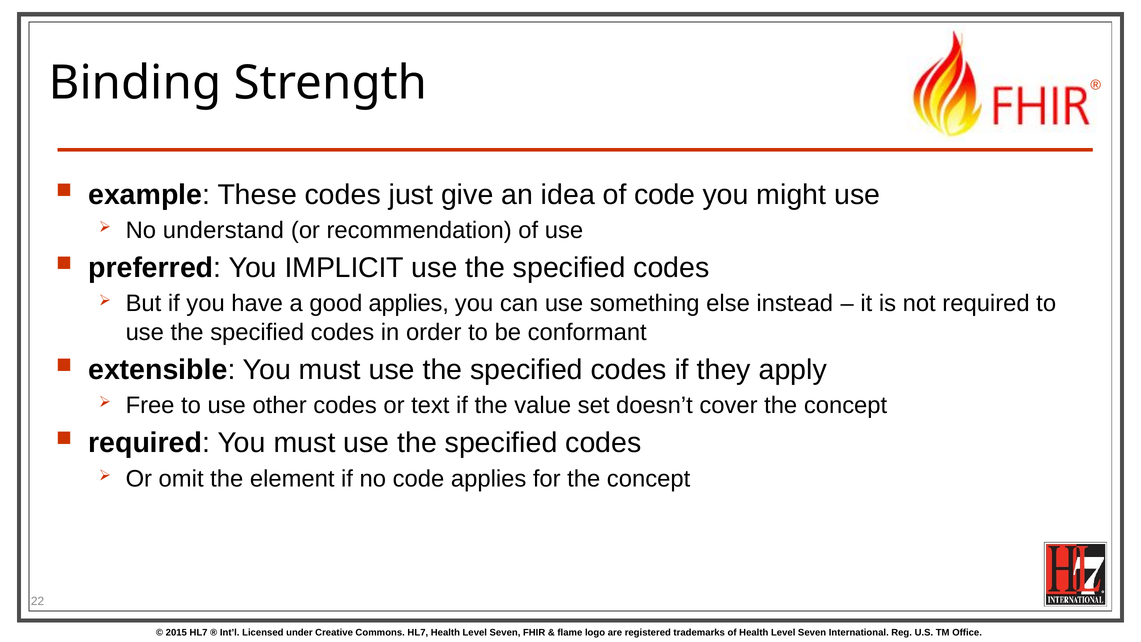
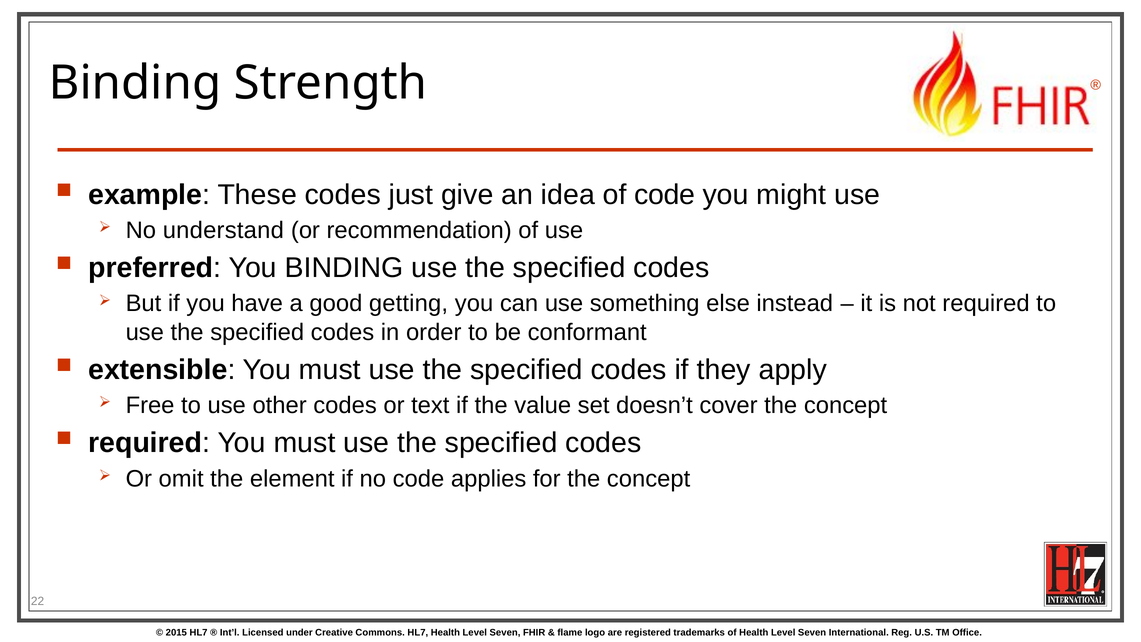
You IMPLICIT: IMPLICIT -> BINDING
good applies: applies -> getting
